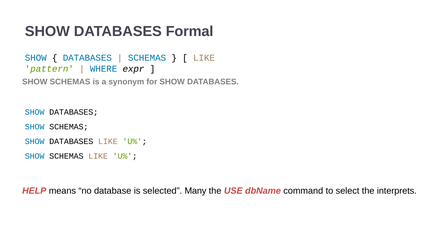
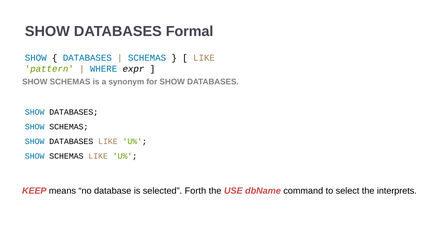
HELP: HELP -> KEEP
Many: Many -> Forth
